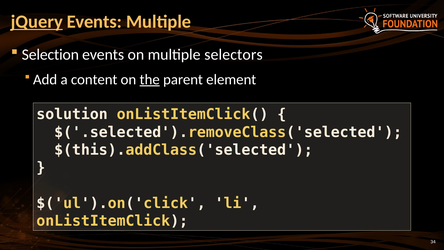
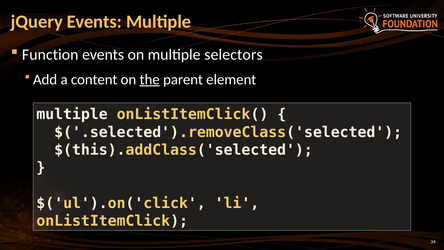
jQuery underline: present -> none
Selection: Selection -> Function
solution at (72, 114): solution -> multiple
